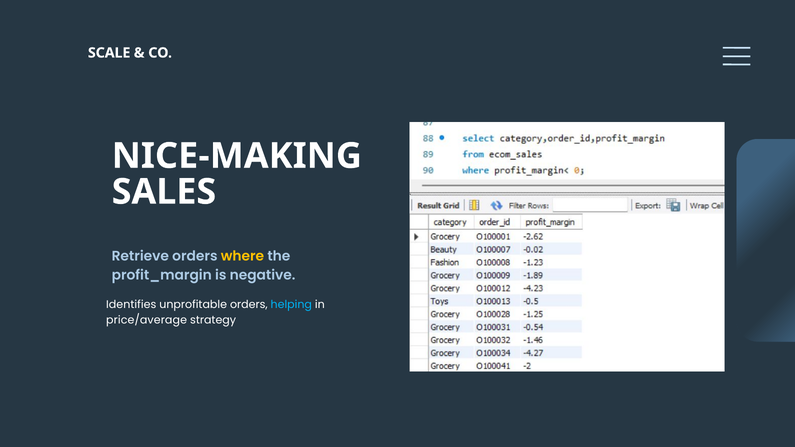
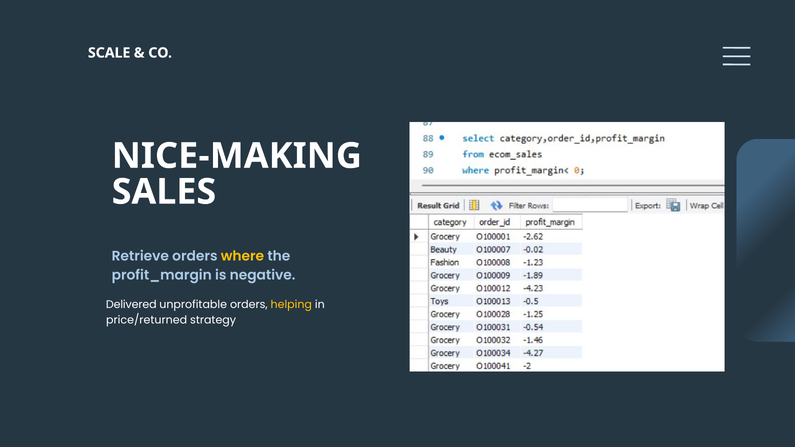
Identifies: Identifies -> Delivered
helping colour: light blue -> yellow
price/average: price/average -> price/returned
